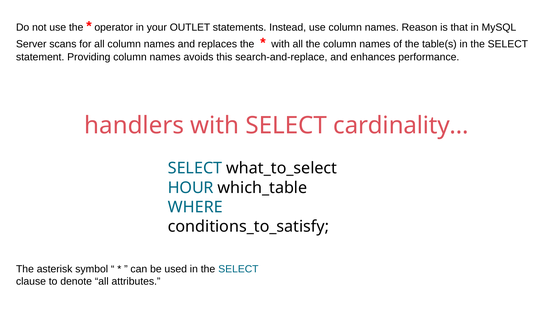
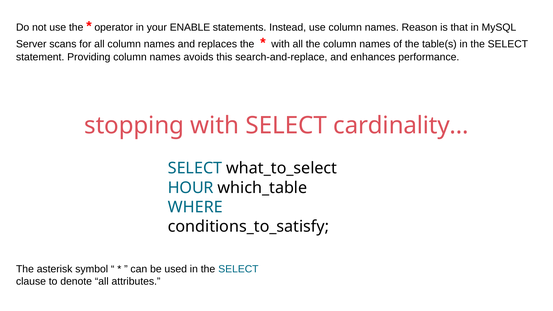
OUTLET: OUTLET -> ENABLE
handlers: handlers -> stopping
